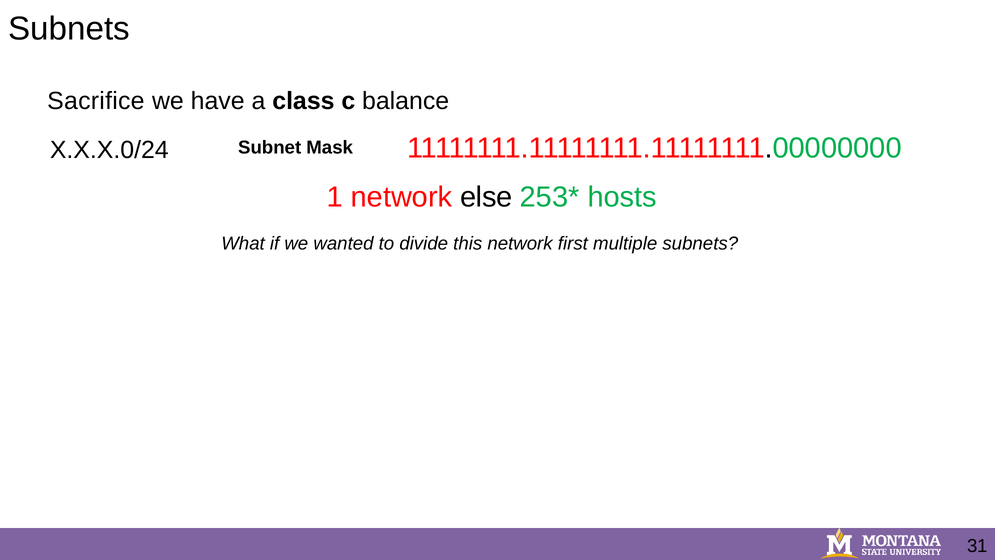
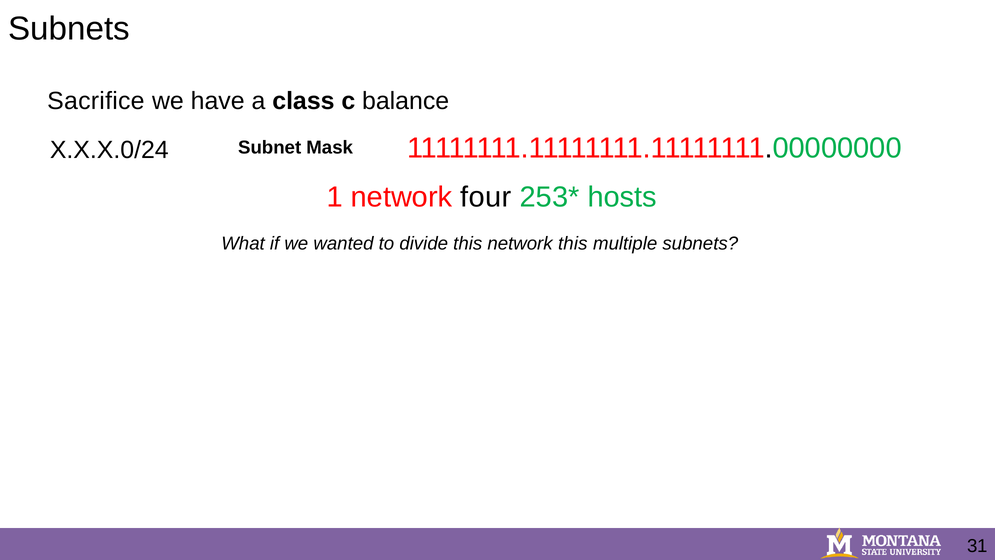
else: else -> four
network first: first -> this
